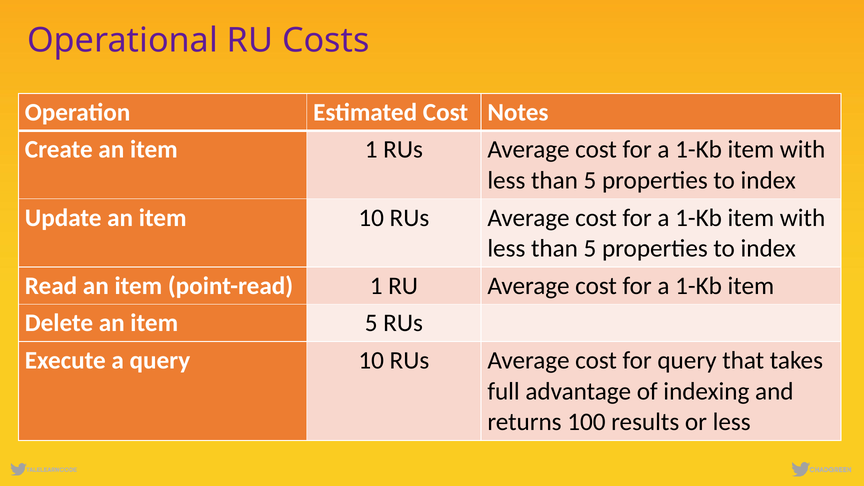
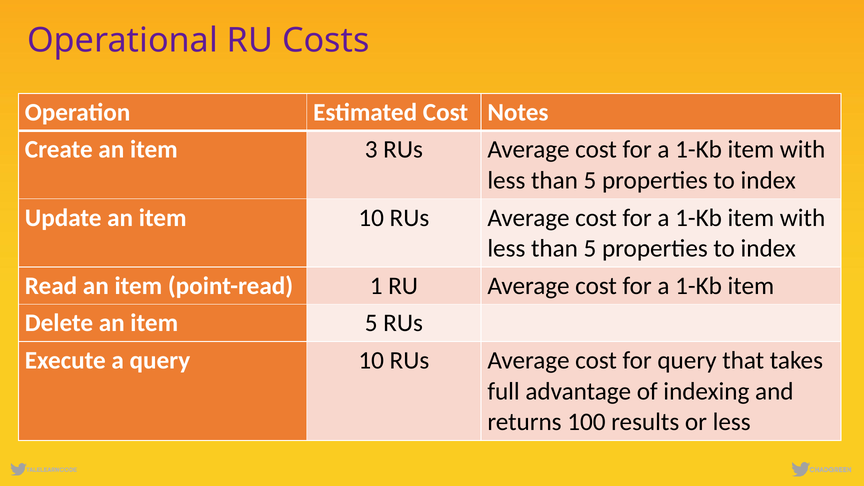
item 1: 1 -> 3
